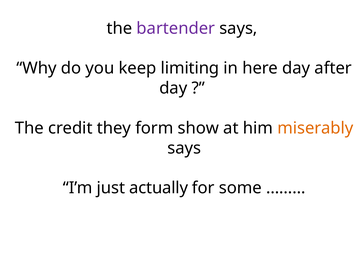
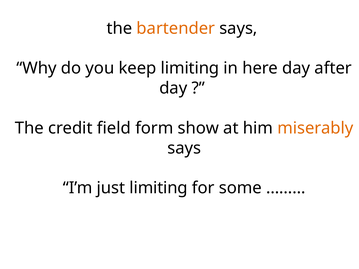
bartender colour: purple -> orange
they: they -> field
just actually: actually -> limiting
